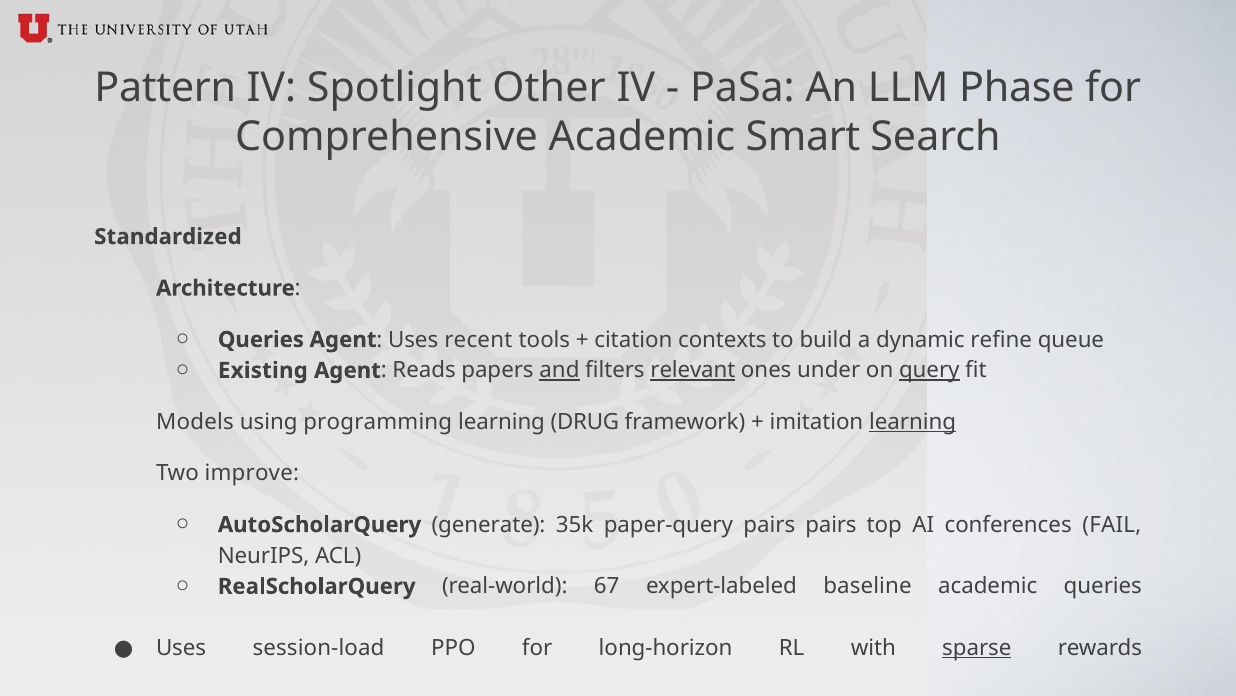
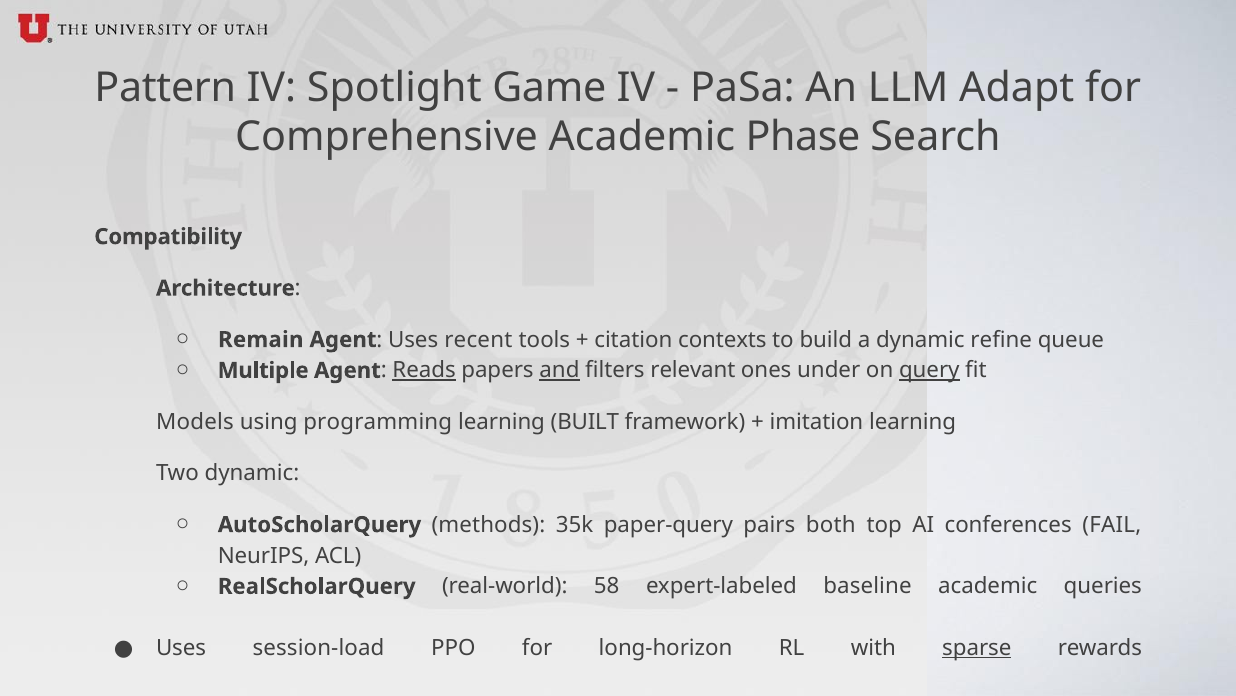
Other: Other -> Game
Phase: Phase -> Adapt
Smart: Smart -> Phase
Standardized: Standardized -> Compatibility
Queries at (261, 339): Queries -> Remain
Existing: Existing -> Multiple
Reads underline: none -> present
relevant underline: present -> none
DRUG: DRUG -> BUILT
learning at (913, 421) underline: present -> none
Two improve: improve -> dynamic
generate: generate -> methods
pairs pairs: pairs -> both
67: 67 -> 58
